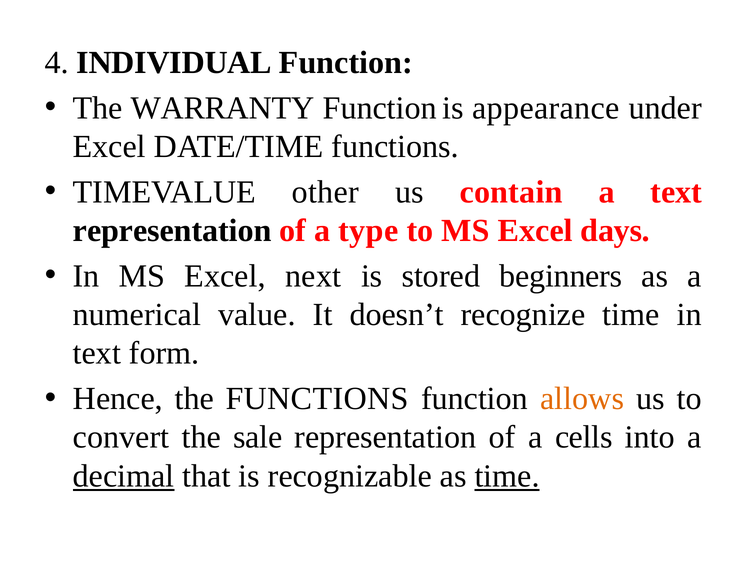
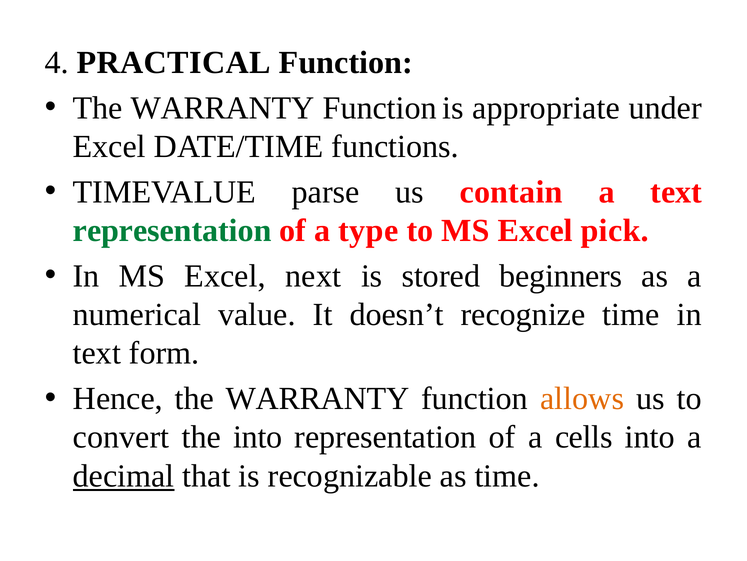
INDIVIDUAL: INDIVIDUAL -> PRACTICAL
appearance: appearance -> appropriate
other: other -> parse
representation at (172, 230) colour: black -> green
days: days -> pick
Hence the FUNCTIONS: FUNCTIONS -> WARRANTY
the sale: sale -> into
time at (507, 475) underline: present -> none
